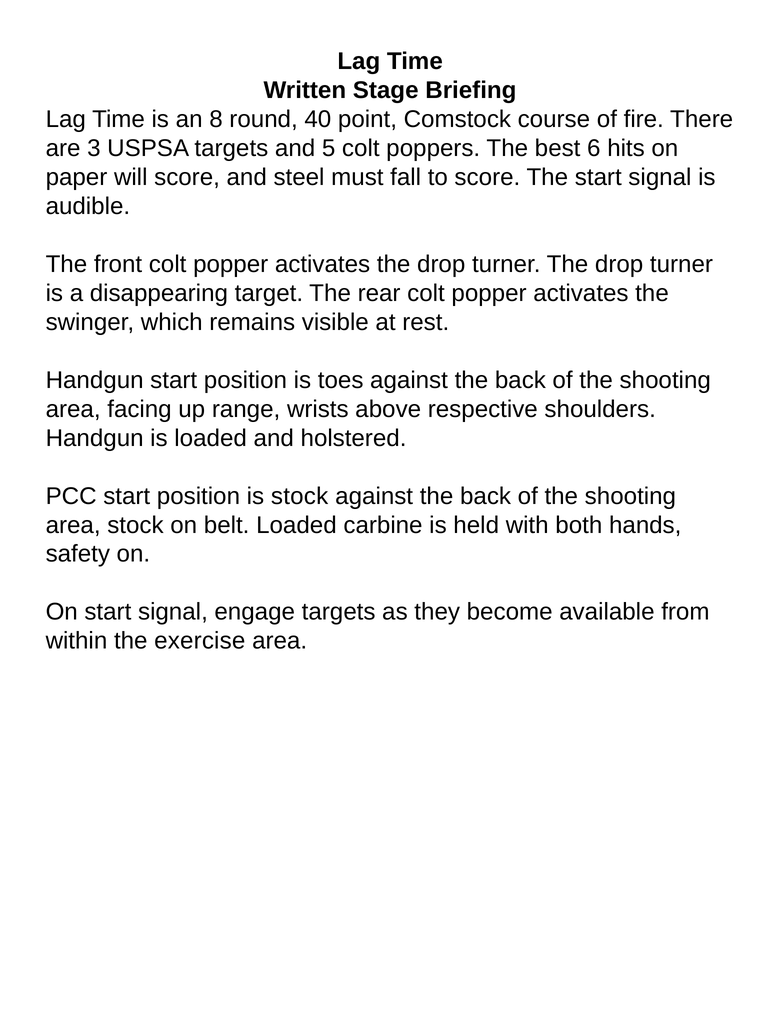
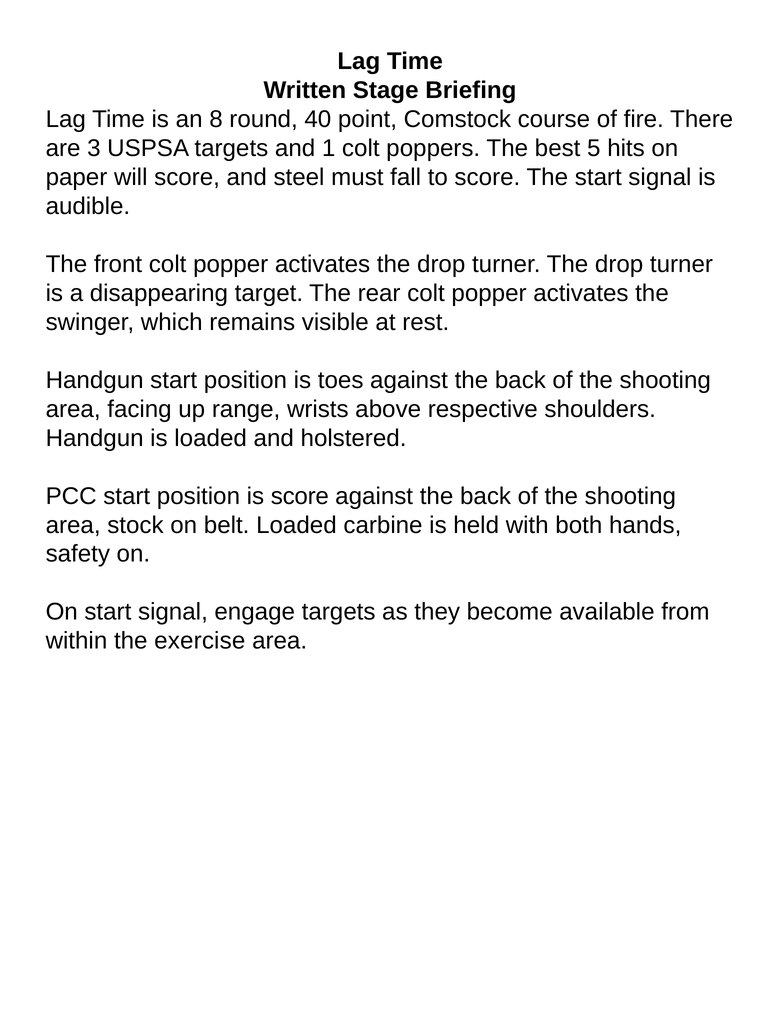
5: 5 -> 1
6: 6 -> 5
is stock: stock -> score
